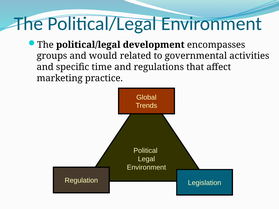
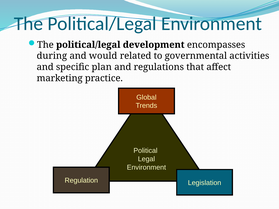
groups: groups -> during
time: time -> plan
